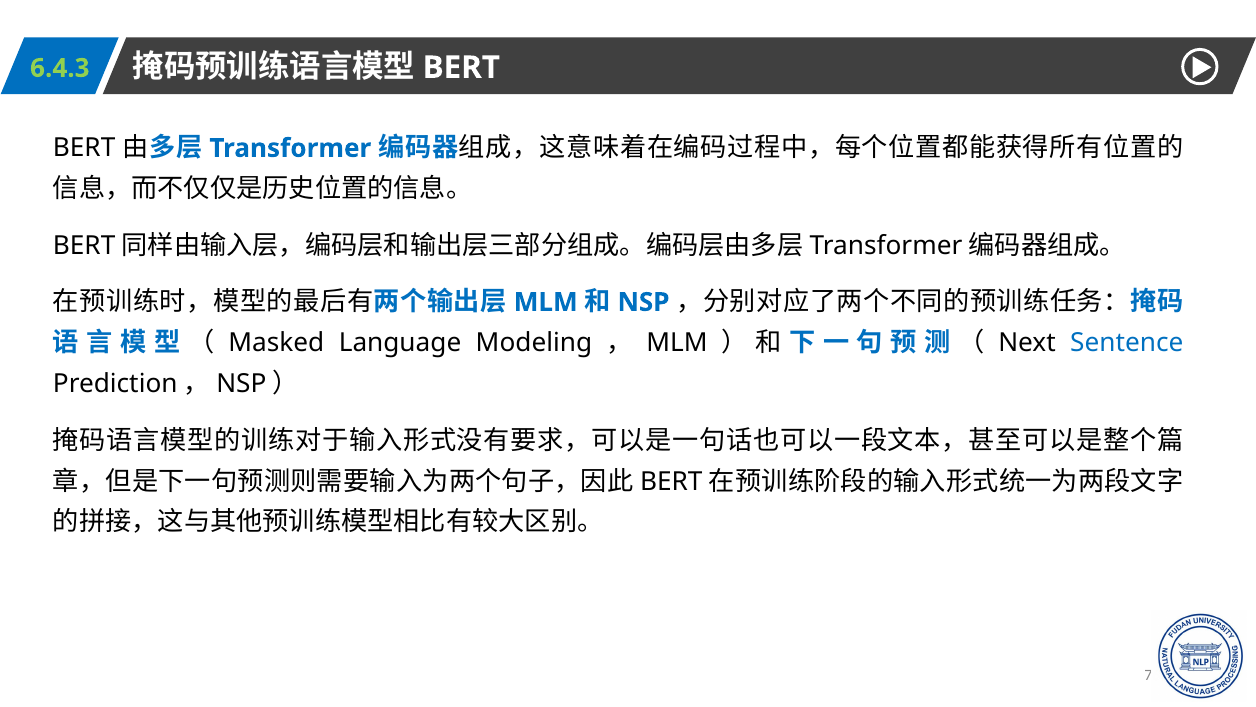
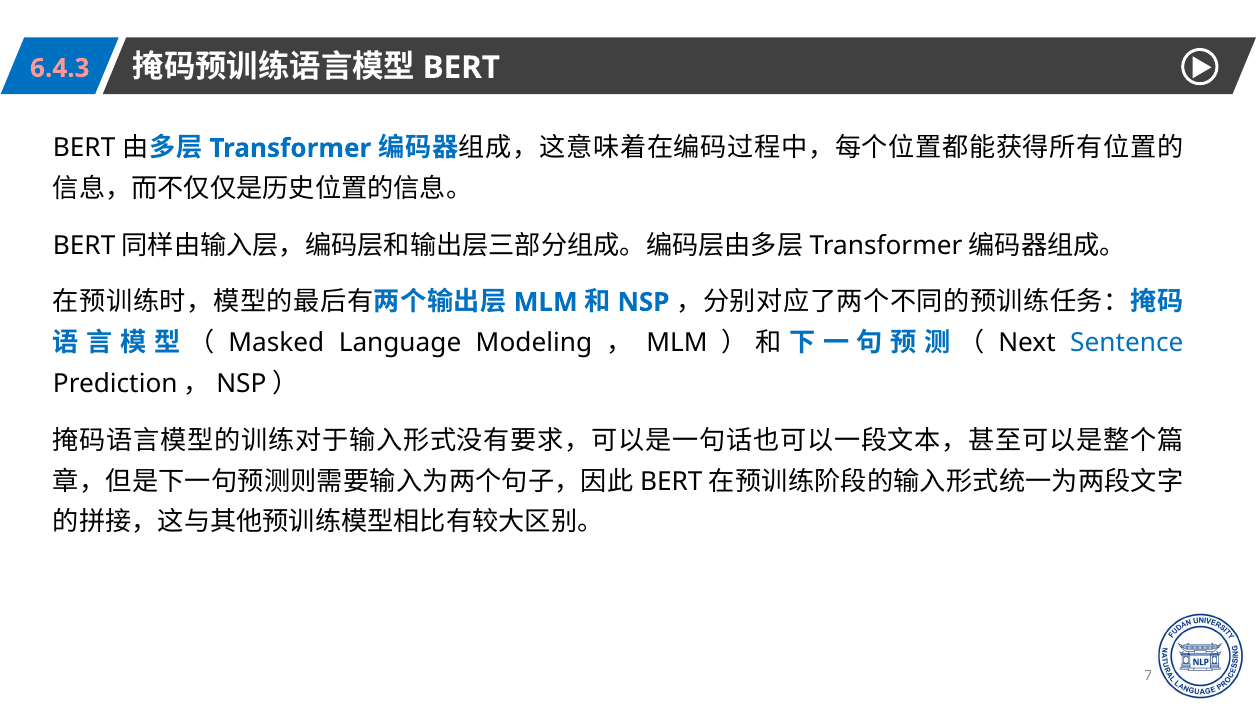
6.4.3 colour: light green -> pink
